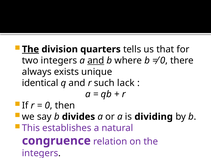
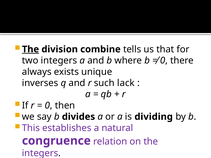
quarters: quarters -> combine
and at (96, 61) underline: present -> none
identical: identical -> inverses
